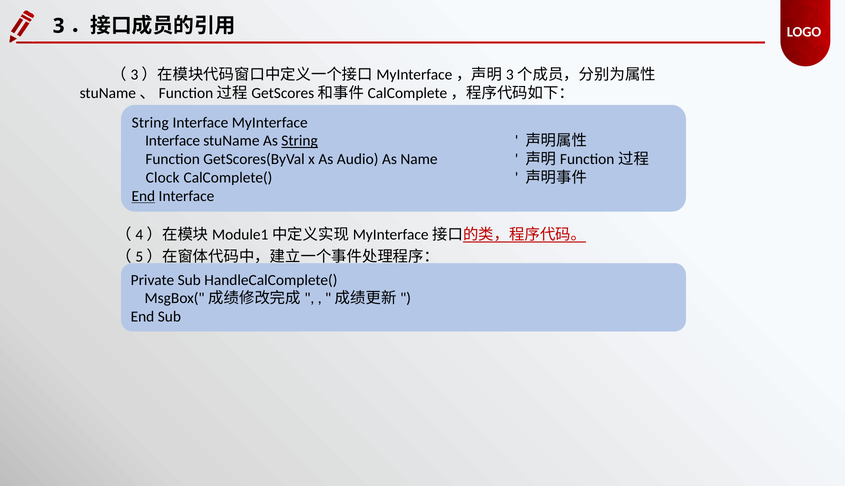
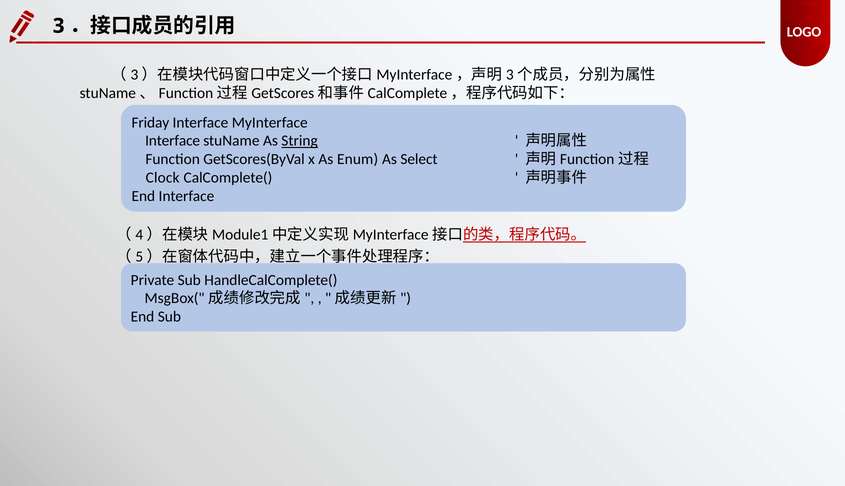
String at (150, 123): String -> Friday
Audio: Audio -> Enum
Name: Name -> Select
End at (143, 196) underline: present -> none
